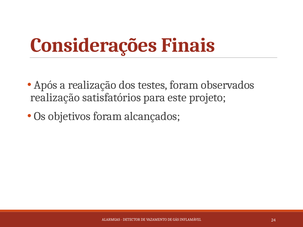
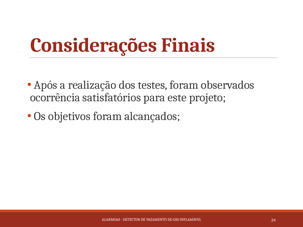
realização at (55, 98): realização -> ocorrência
